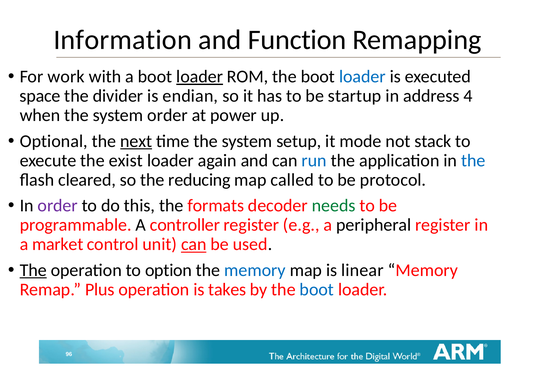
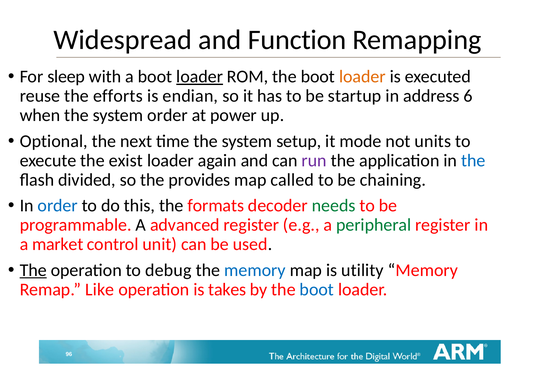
Information: Information -> Widespread
work: work -> sleep
loader at (362, 77) colour: blue -> orange
space: space -> reuse
divider: divider -> efforts
4: 4 -> 6
next underline: present -> none
stack: stack -> units
run colour: blue -> purple
cleared: cleared -> divided
reducing: reducing -> provides
protocol: protocol -> chaining
order at (58, 206) colour: purple -> blue
controller: controller -> advanced
peripheral colour: black -> green
can at (194, 245) underline: present -> none
option: option -> debug
linear: linear -> utility
Plus: Plus -> Like
